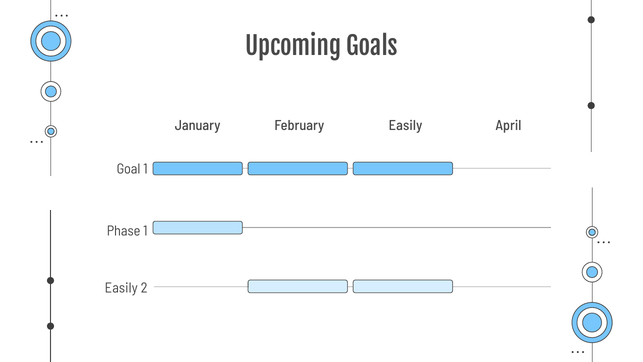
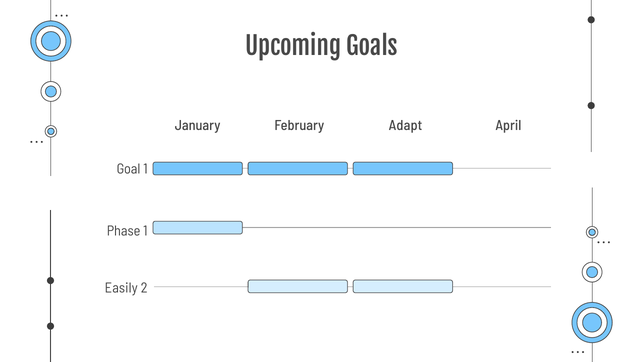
February Easily: Easily -> Adapt
